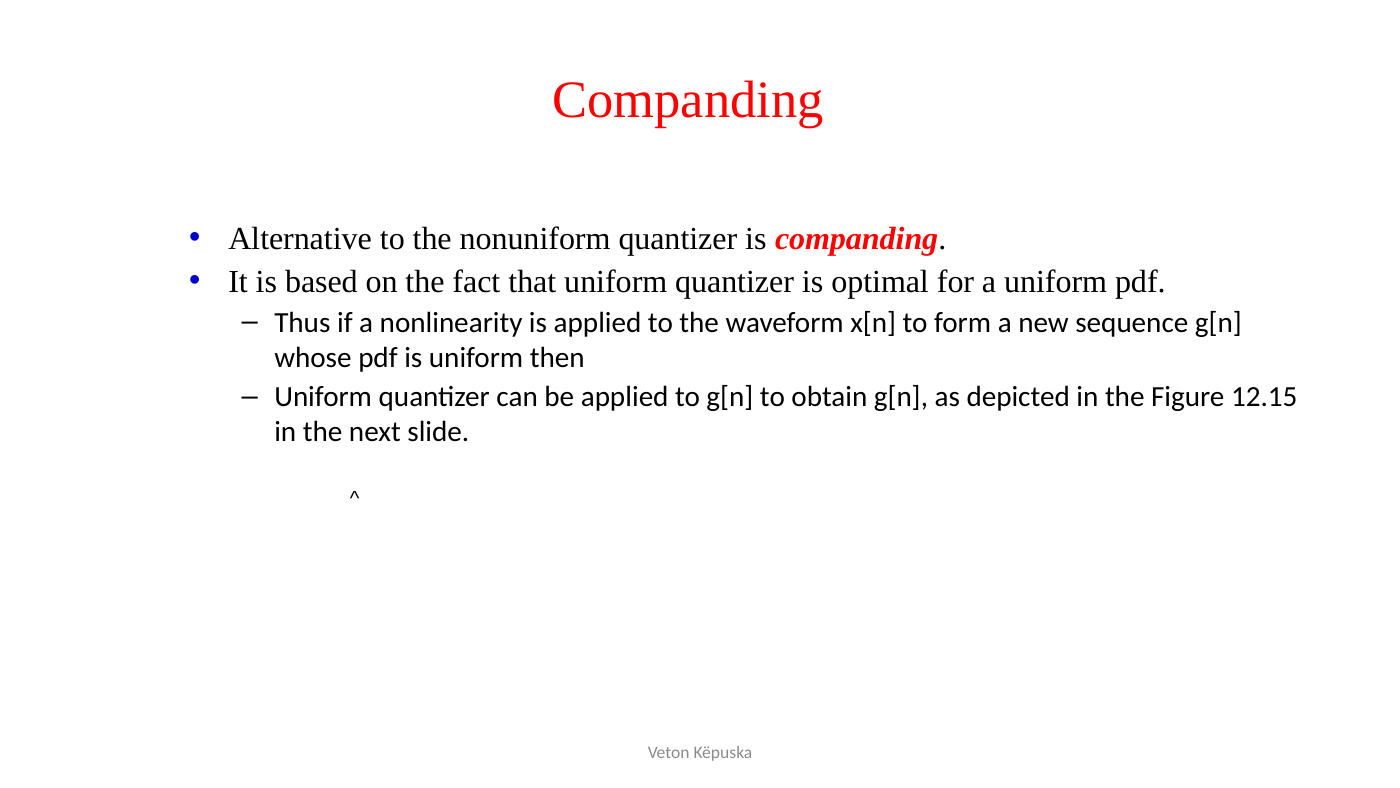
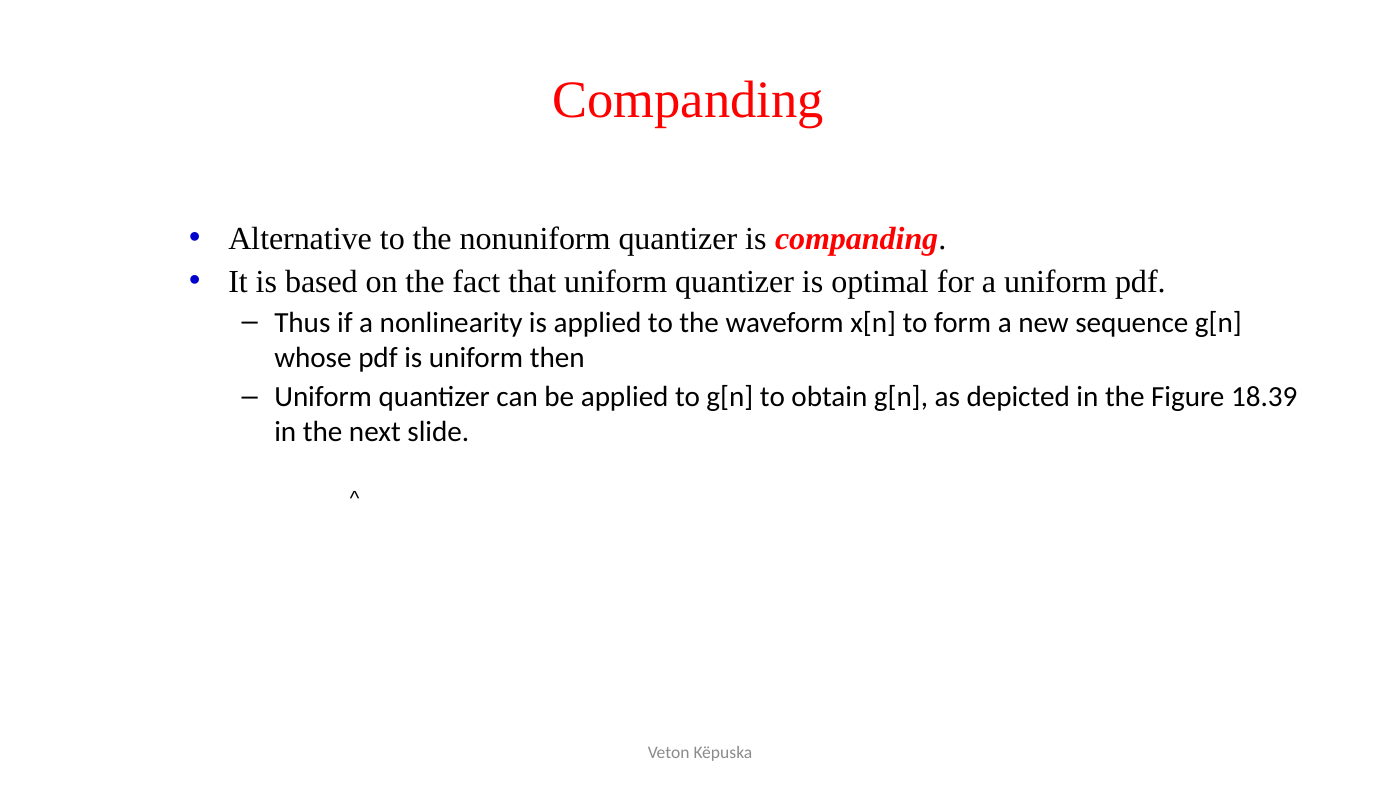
12.15: 12.15 -> 18.39
